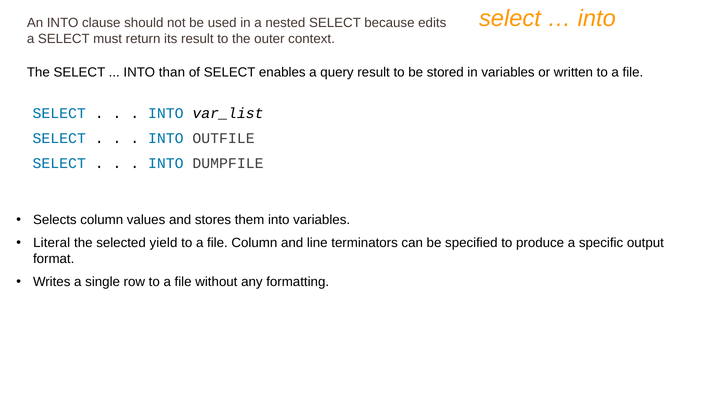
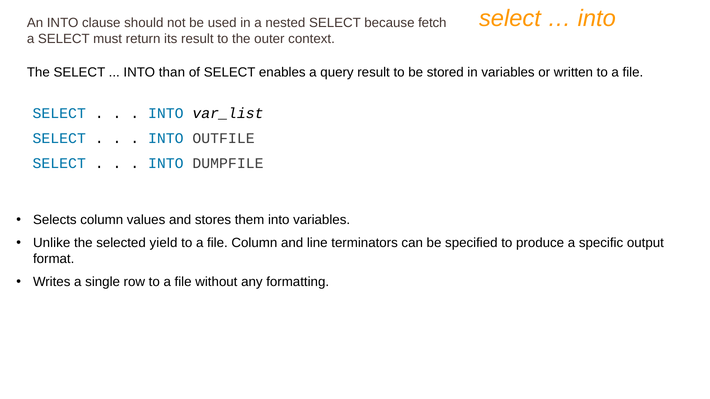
edits: edits -> fetch
Literal: Literal -> Unlike
